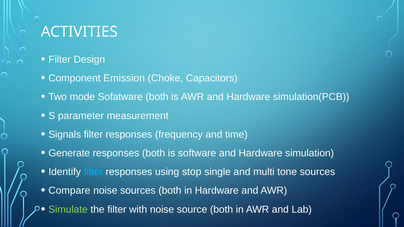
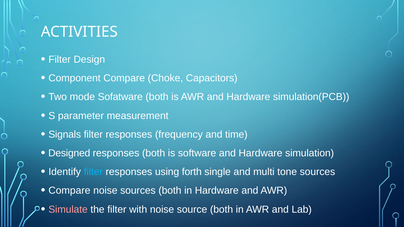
Component Emission: Emission -> Compare
Generate: Generate -> Designed
stop: stop -> forth
Simulate colour: light green -> pink
